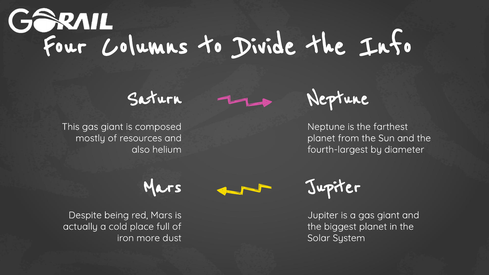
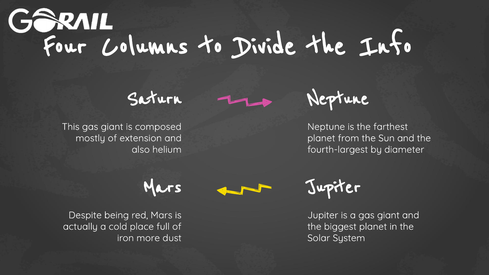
resources: resources -> extension
